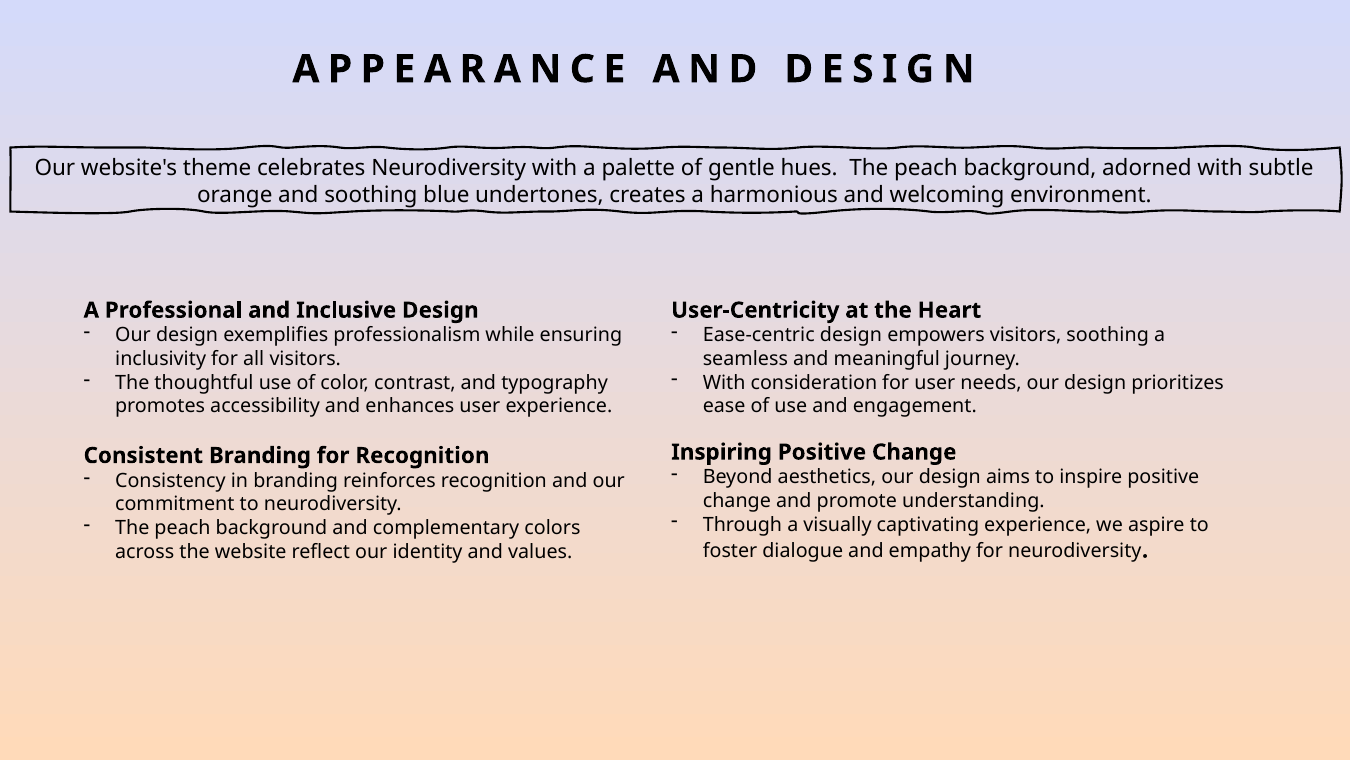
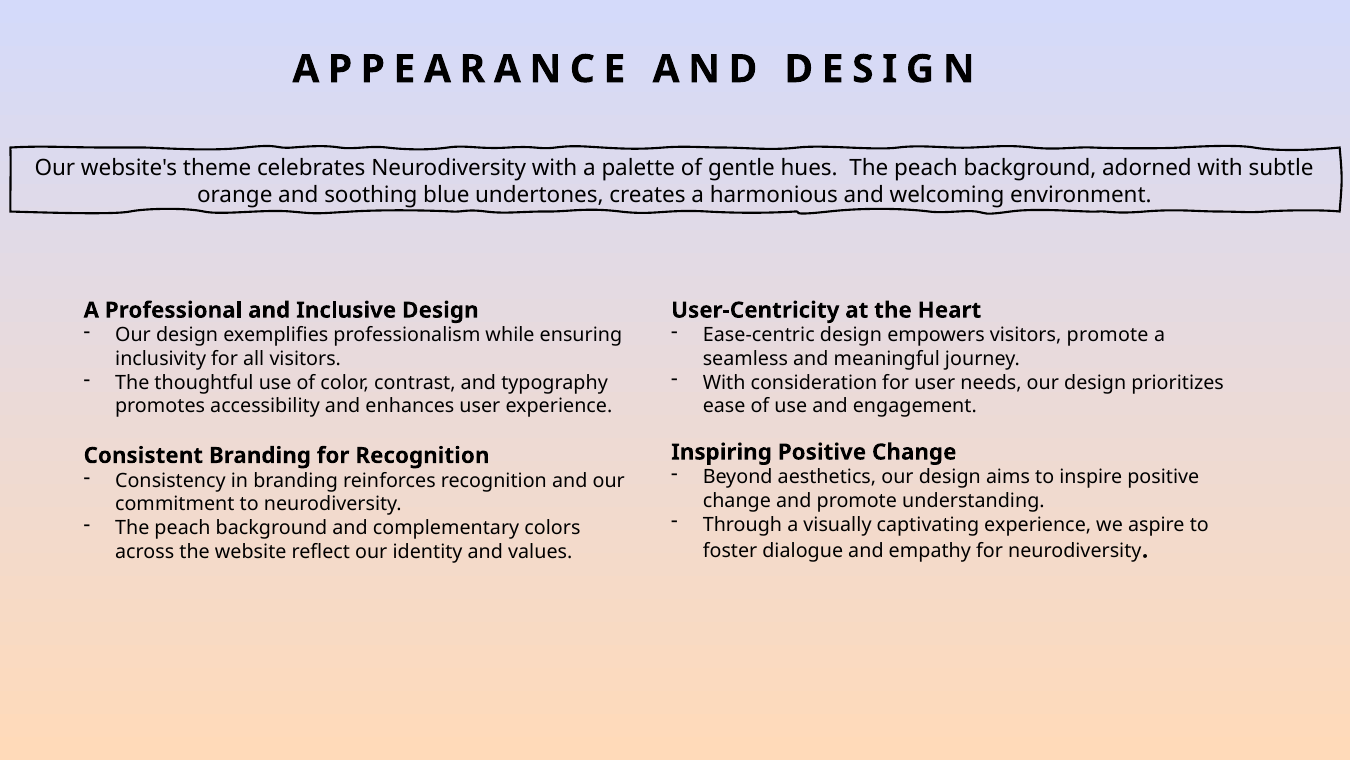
visitors soothing: soothing -> promote
